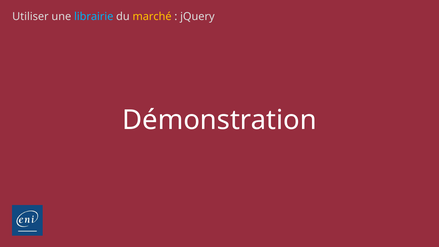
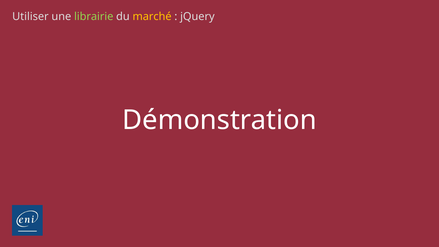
librairie colour: light blue -> light green
